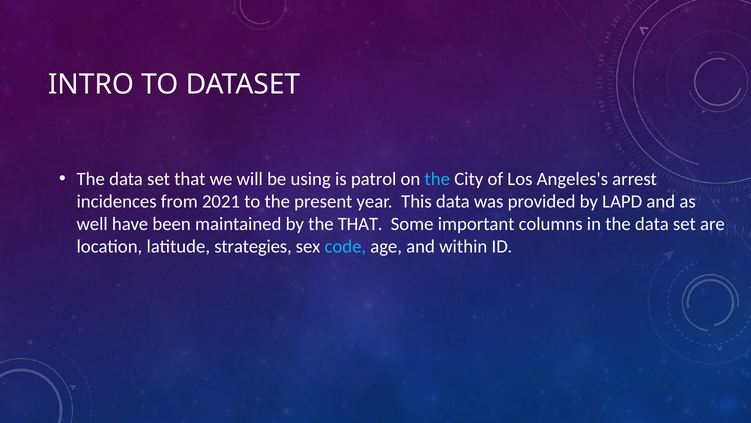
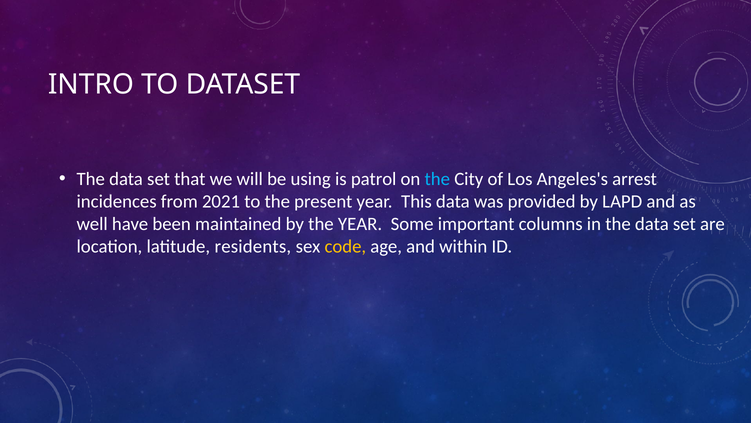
the THAT: THAT -> YEAR
strategies: strategies -> residents
code colour: light blue -> yellow
